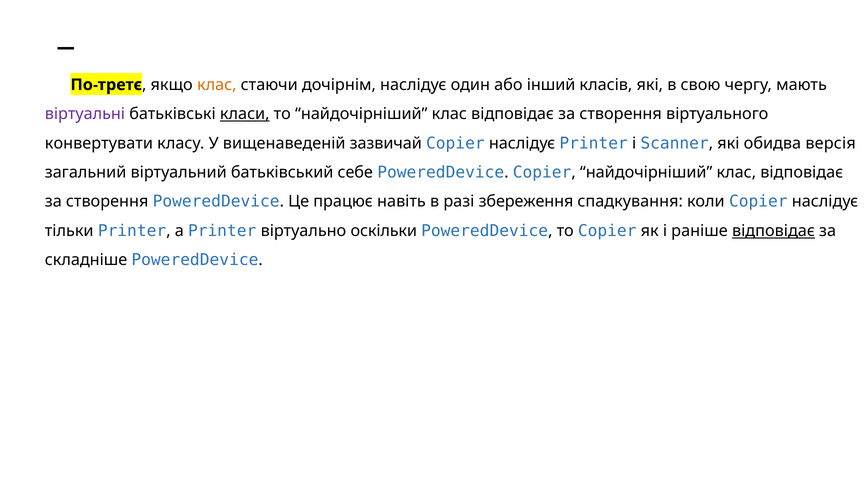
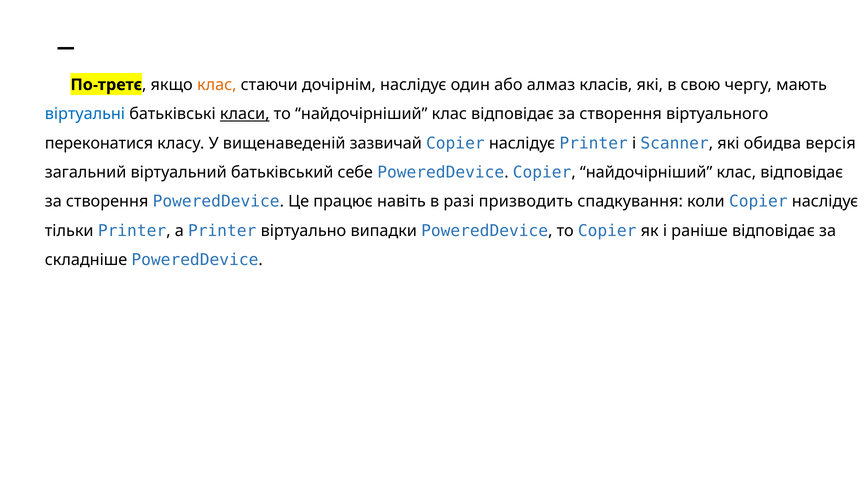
інший: інший -> алмаз
віртуальні colour: purple -> blue
конвертувати: конвертувати -> переконатися
збереження: збереження -> призводить
оскільки: оскільки -> випадки
відповідає at (773, 231) underline: present -> none
